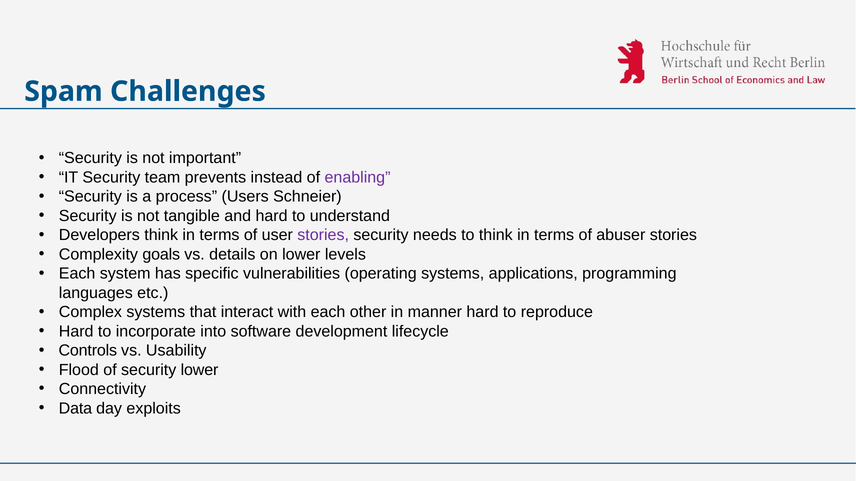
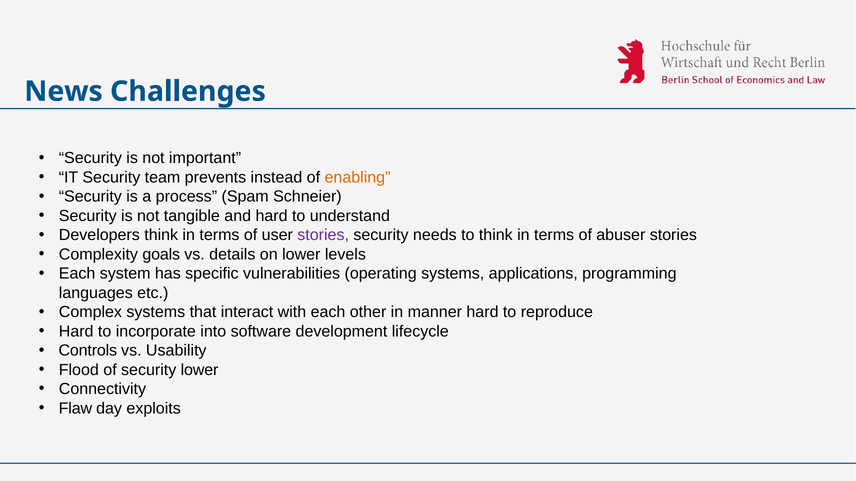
Spam: Spam -> News
enabling colour: purple -> orange
Users: Users -> Spam
Data: Data -> Flaw
